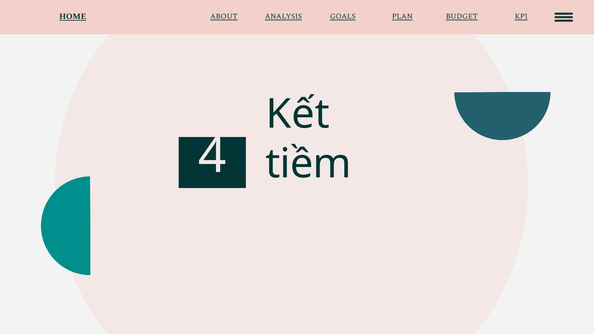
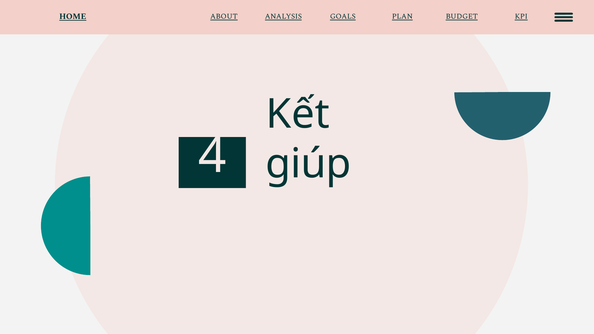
tiềm: tiềm -> giúp
